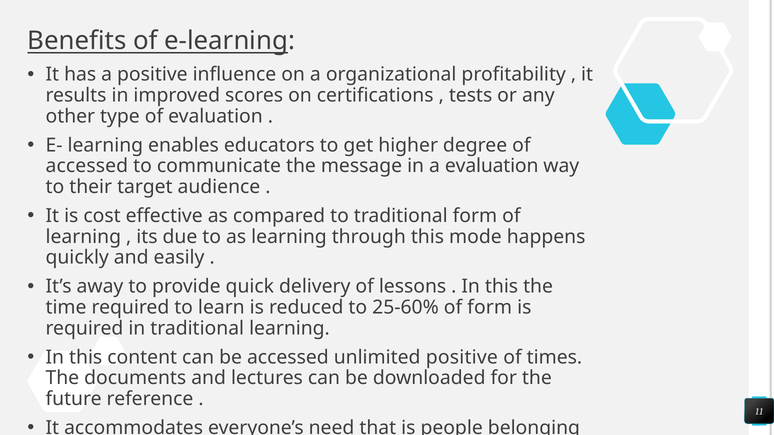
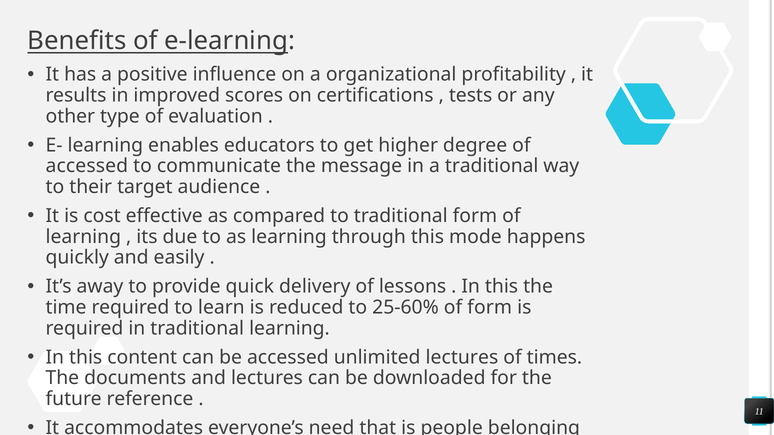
a evaluation: evaluation -> traditional
unlimited positive: positive -> lectures
